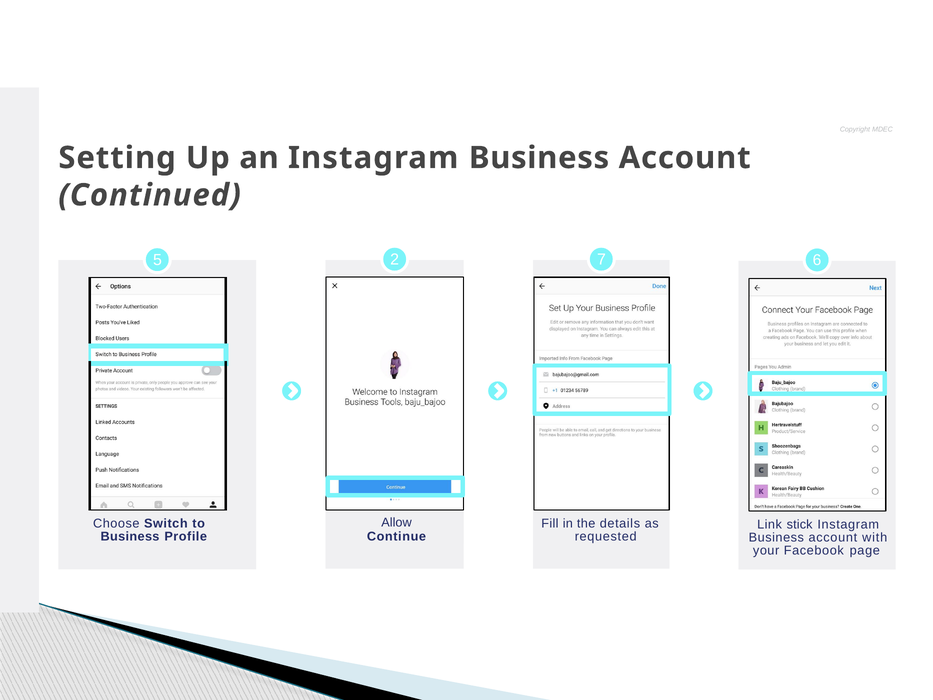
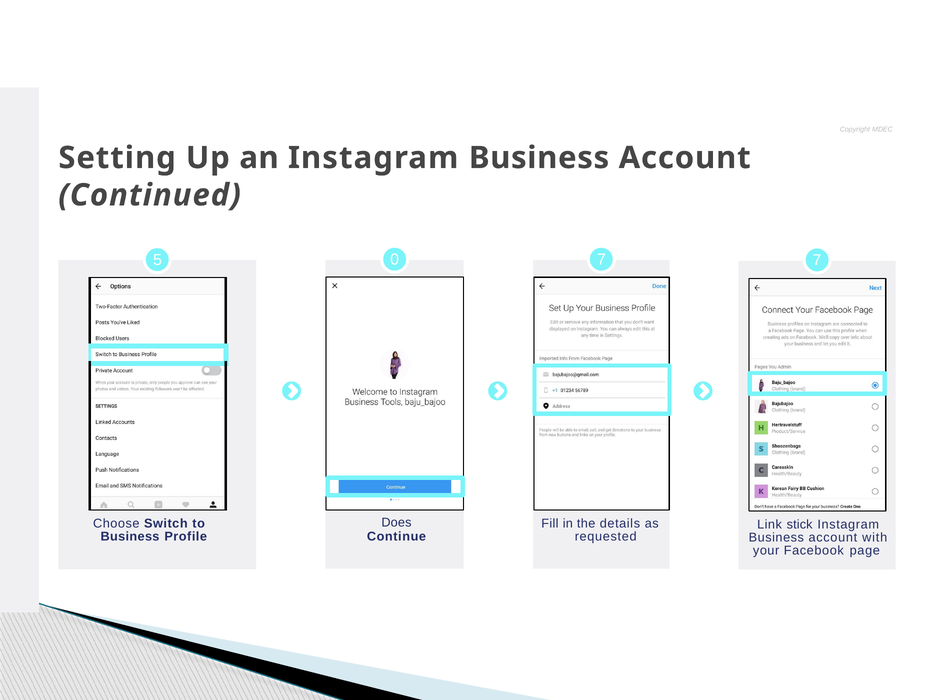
2: 2 -> 0
7 6: 6 -> 7
Allow: Allow -> Does
